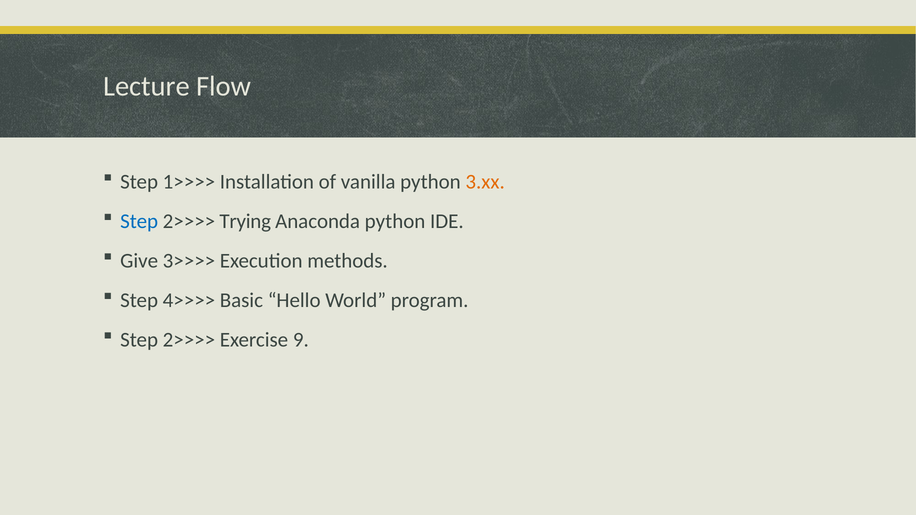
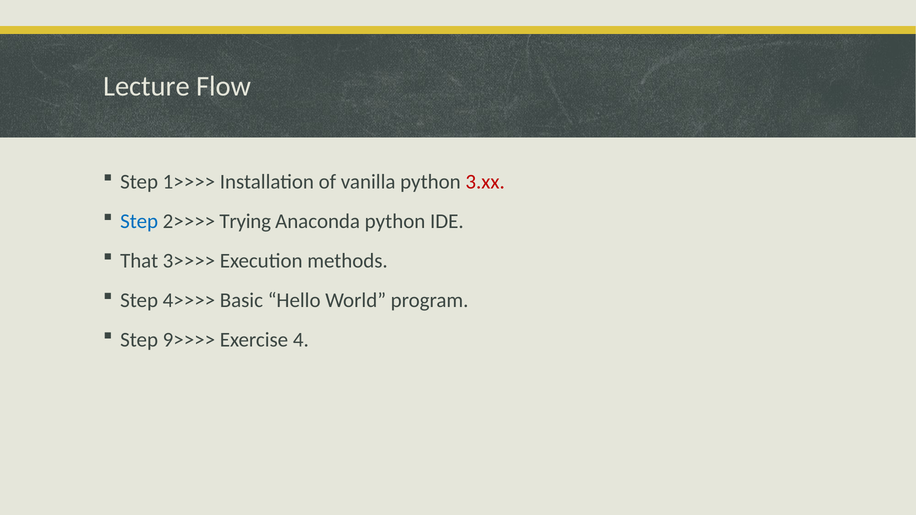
3.xx colour: orange -> red
Give: Give -> That
2>>>> at (189, 340): 2>>>> -> 9>>>>
9: 9 -> 4
